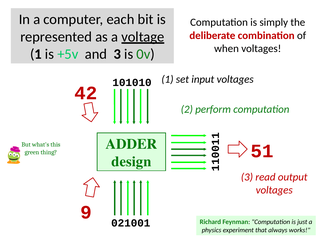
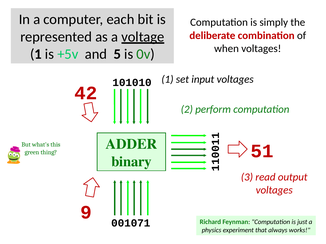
and 3: 3 -> 5
design: design -> binary
021001: 021001 -> 001071
